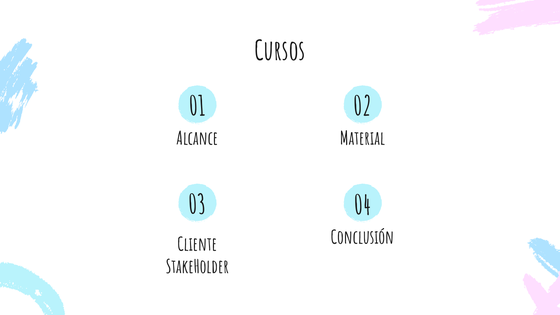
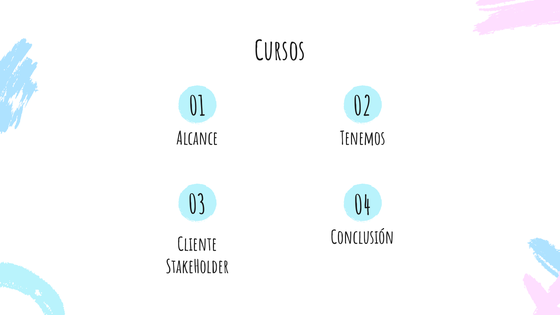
Material: Material -> Tenemos
